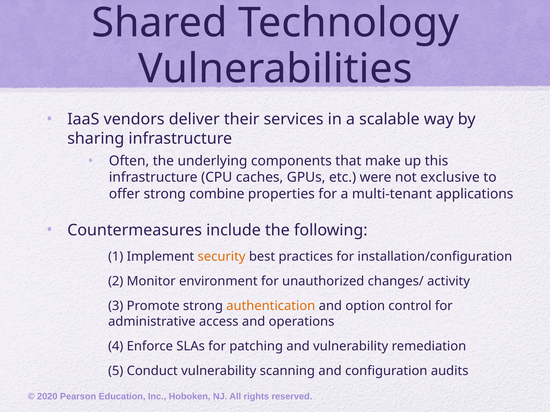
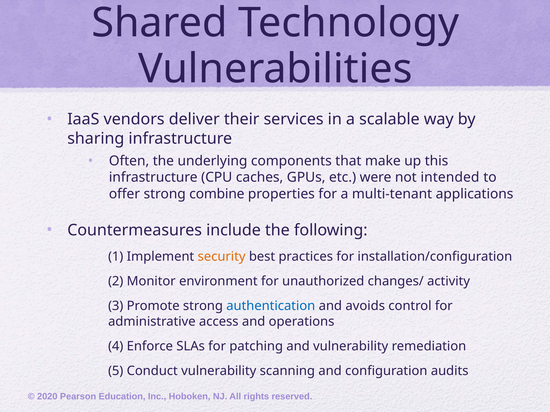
exclusive: exclusive -> intended
authentication colour: orange -> blue
option: option -> avoids
